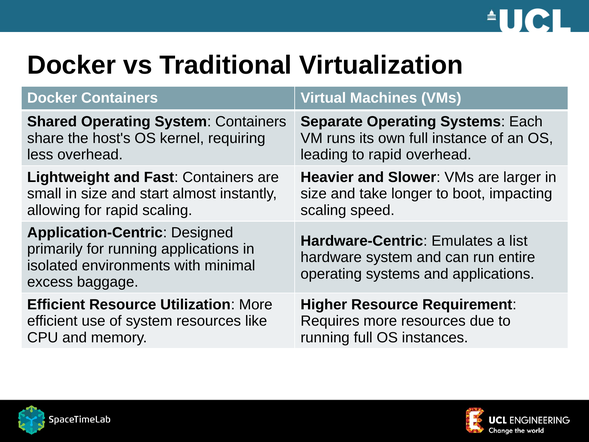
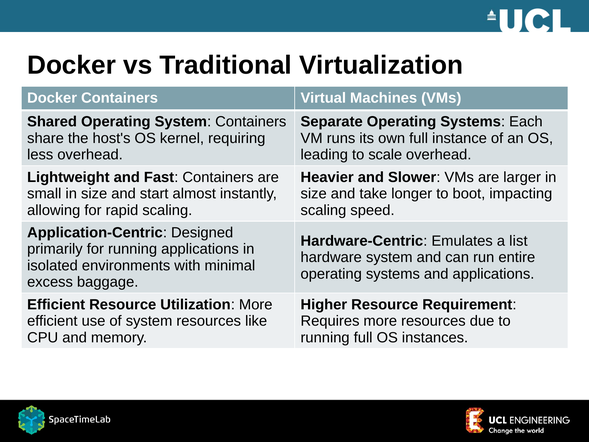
to rapid: rapid -> scale
